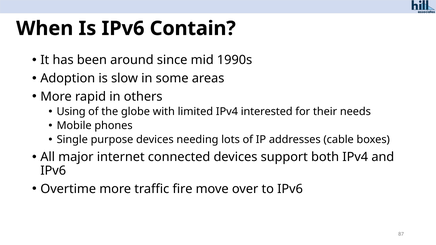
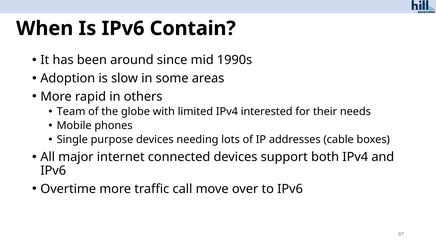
Using: Using -> Team
fire: fire -> call
